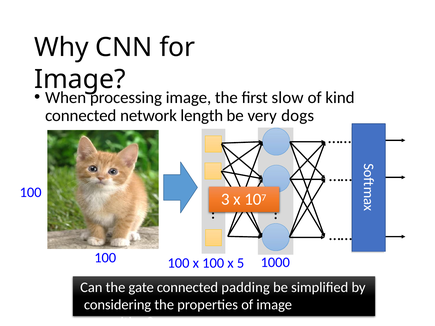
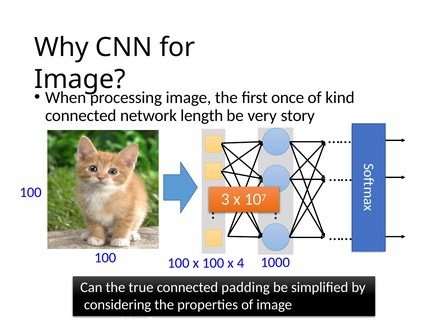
slow: slow -> once
dogs: dogs -> story
5: 5 -> 4
gate: gate -> true
